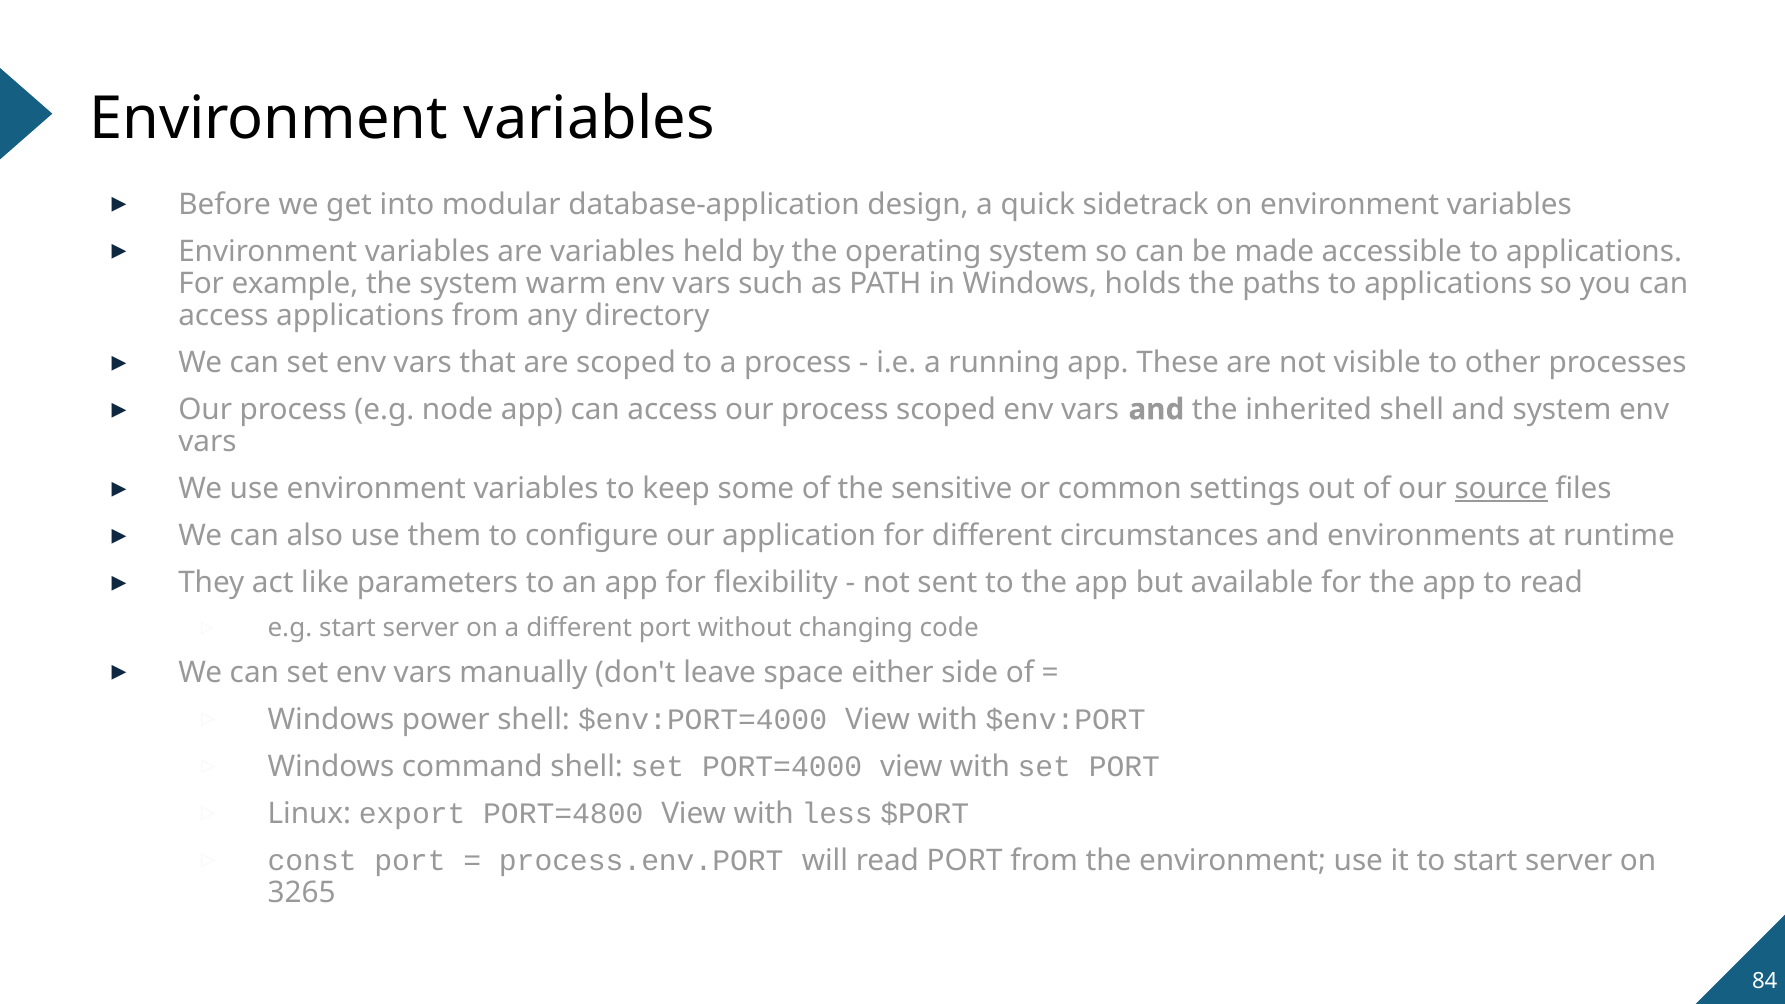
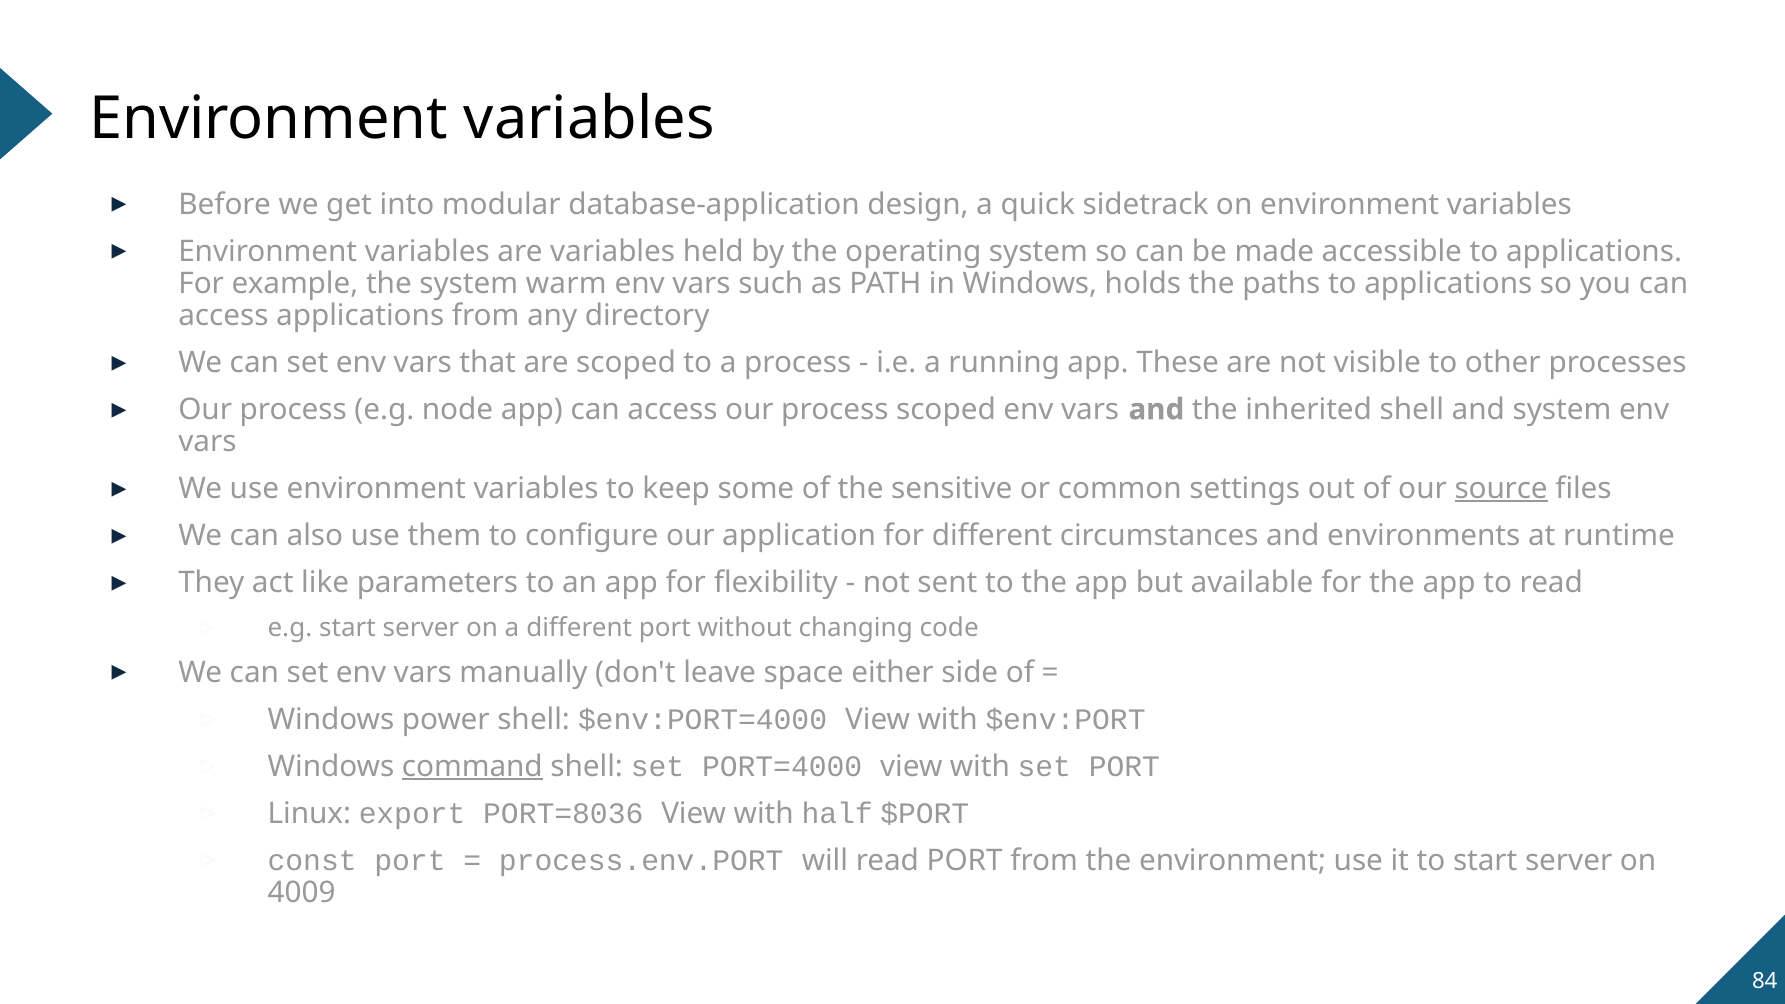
command underline: none -> present
PORT=4800: PORT=4800 -> PORT=8036
less: less -> half
3265: 3265 -> 4009
